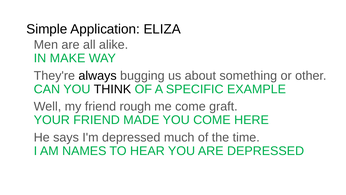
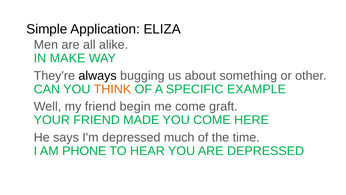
THINK colour: black -> orange
rough: rough -> begin
NAMES: NAMES -> PHONE
